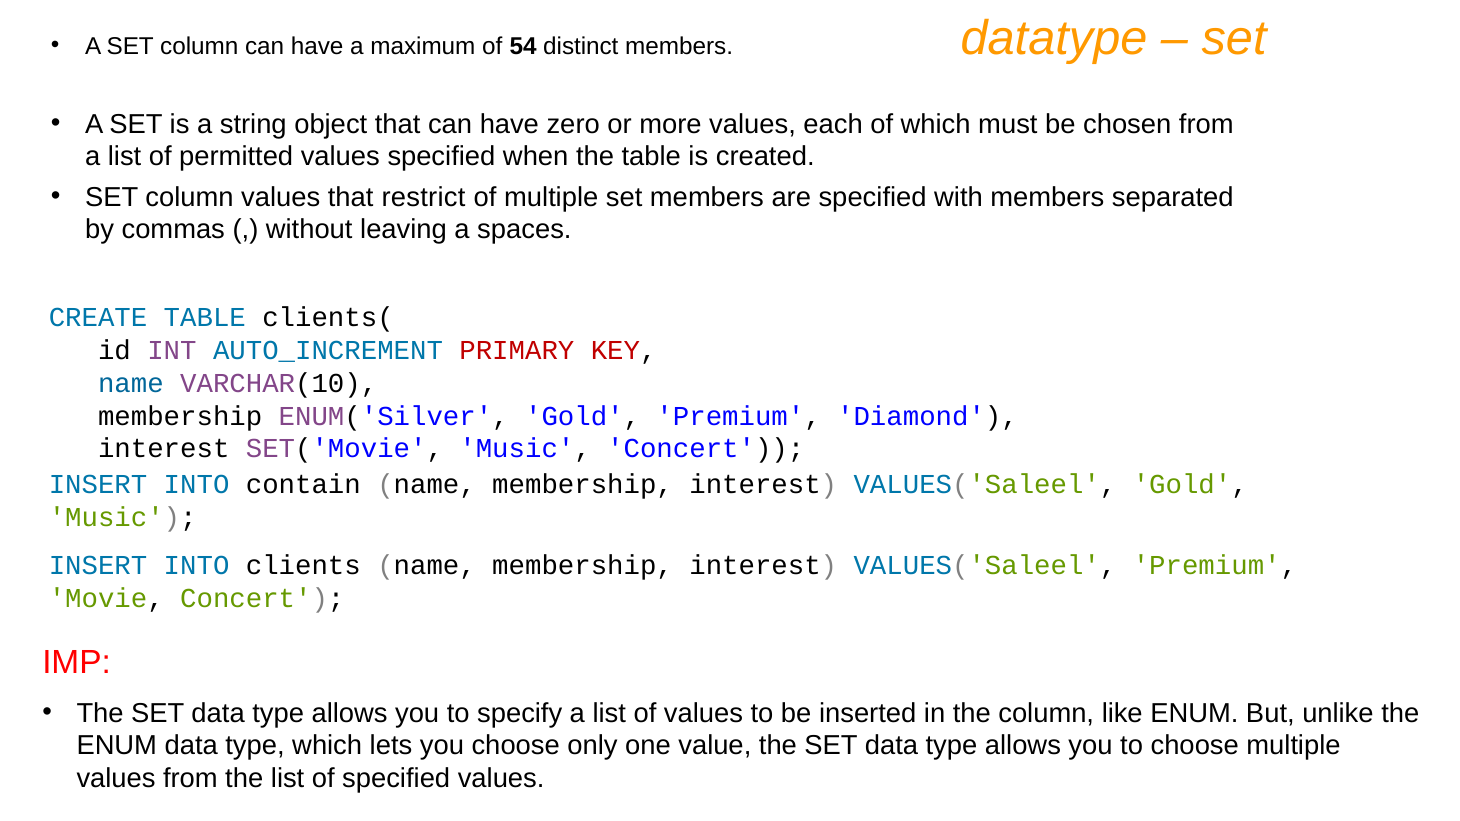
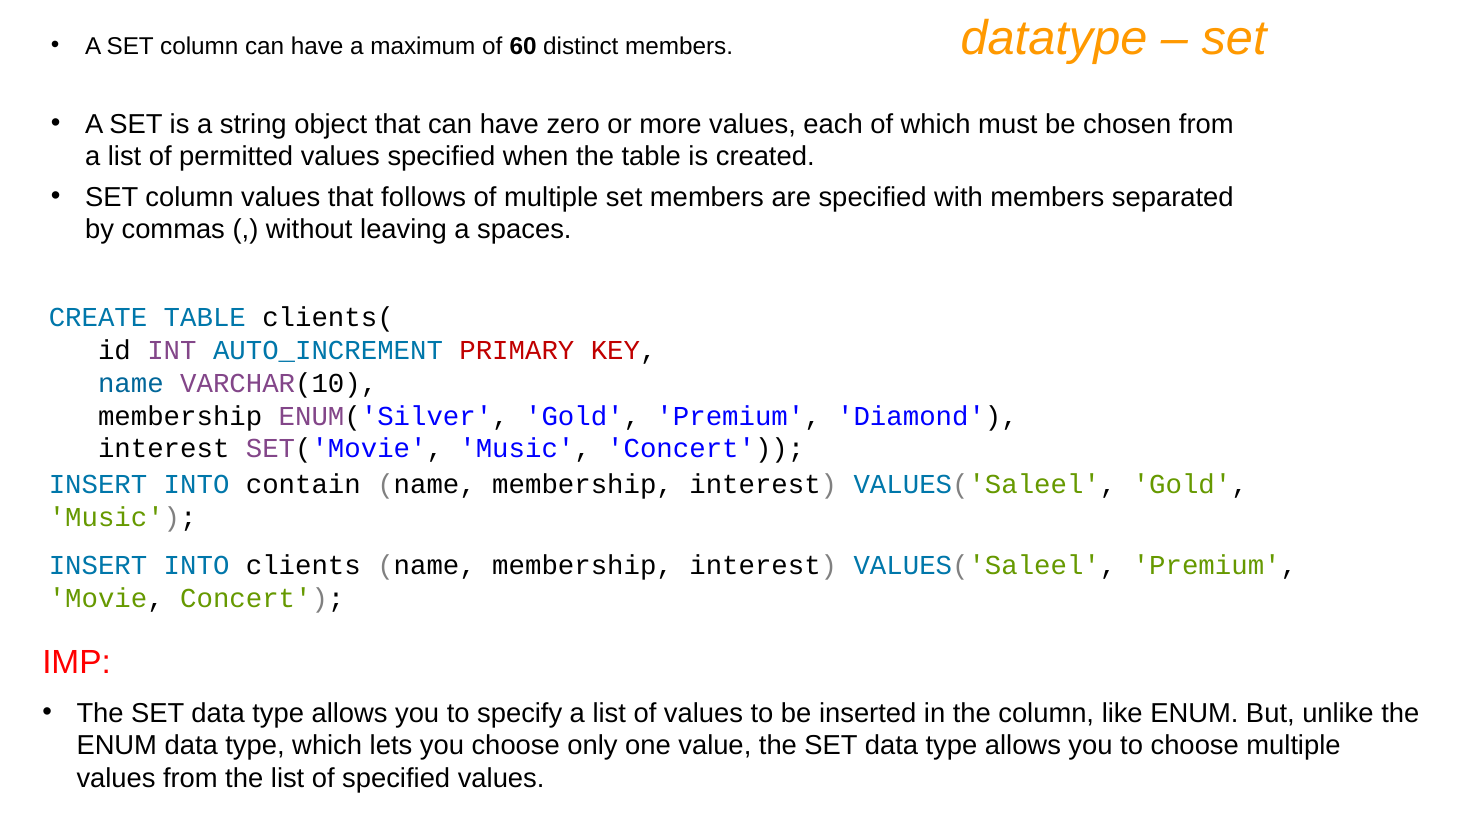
54: 54 -> 60
restrict: restrict -> follows
